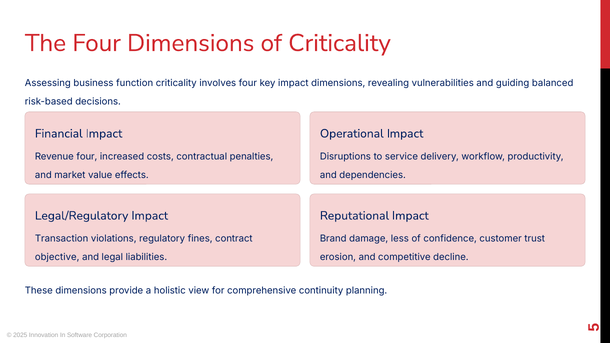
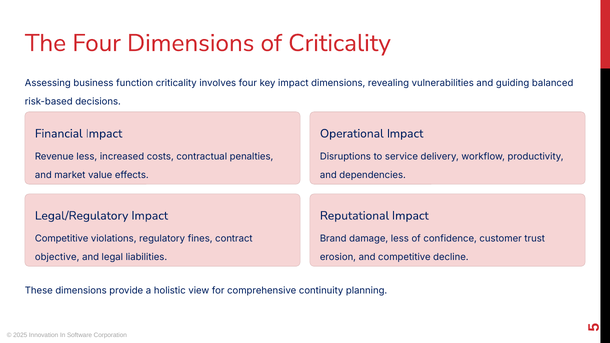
Revenue four: four -> less
Transaction at (62, 239): Transaction -> Competitive
